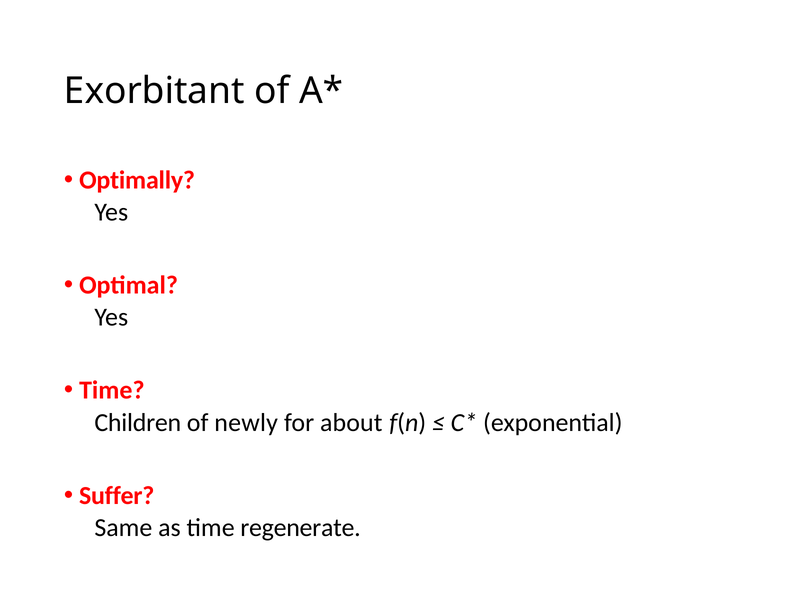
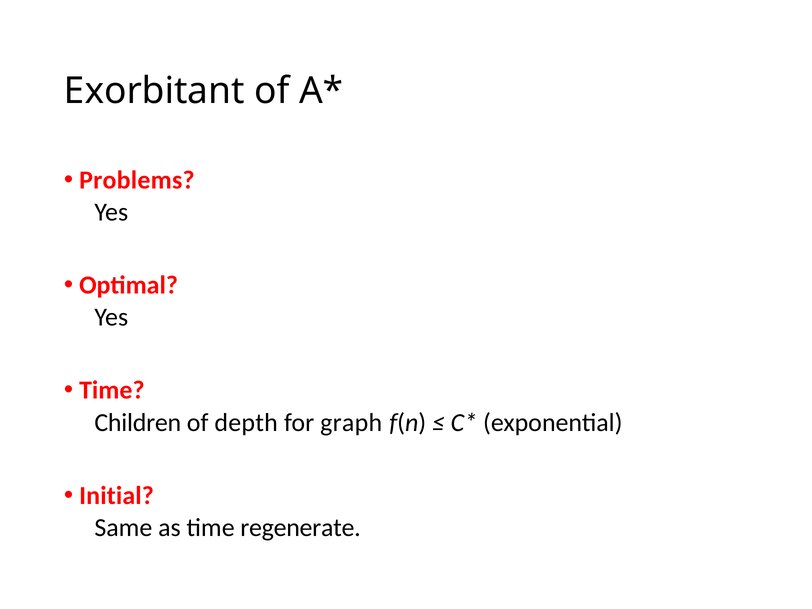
Optimally: Optimally -> Problems
newly: newly -> depth
about: about -> graph
Suffer: Suffer -> Initial
